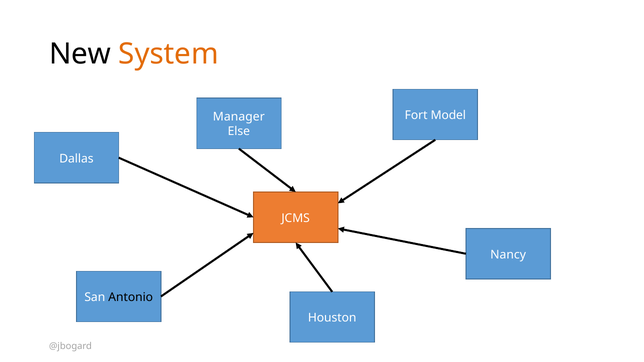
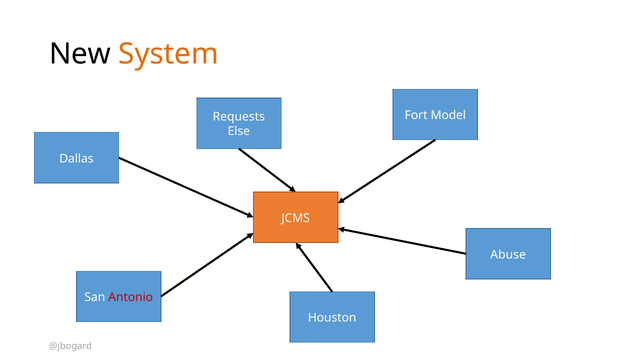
Manager: Manager -> Requests
Nancy: Nancy -> Abuse
Antonio colour: black -> red
